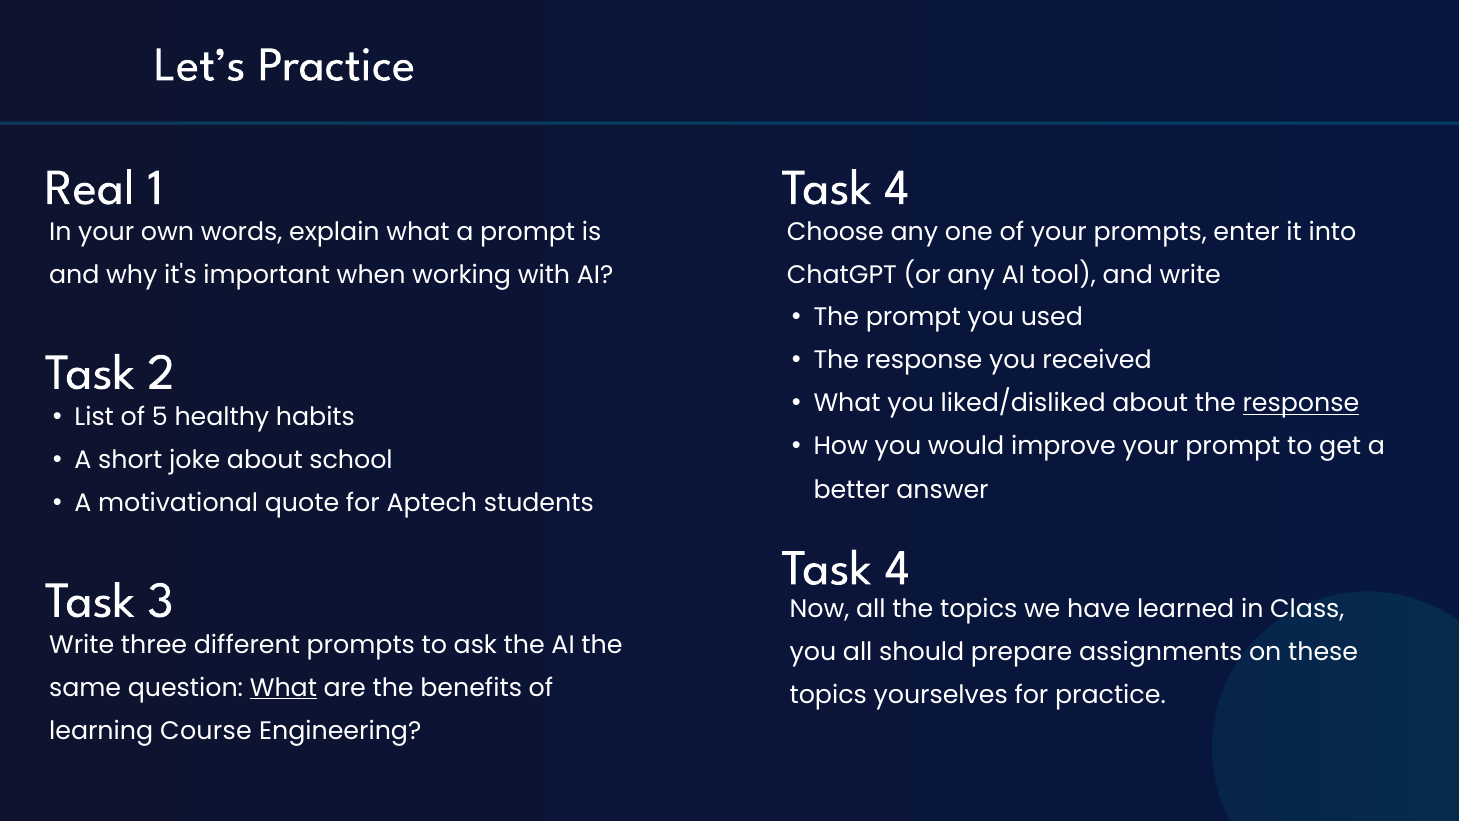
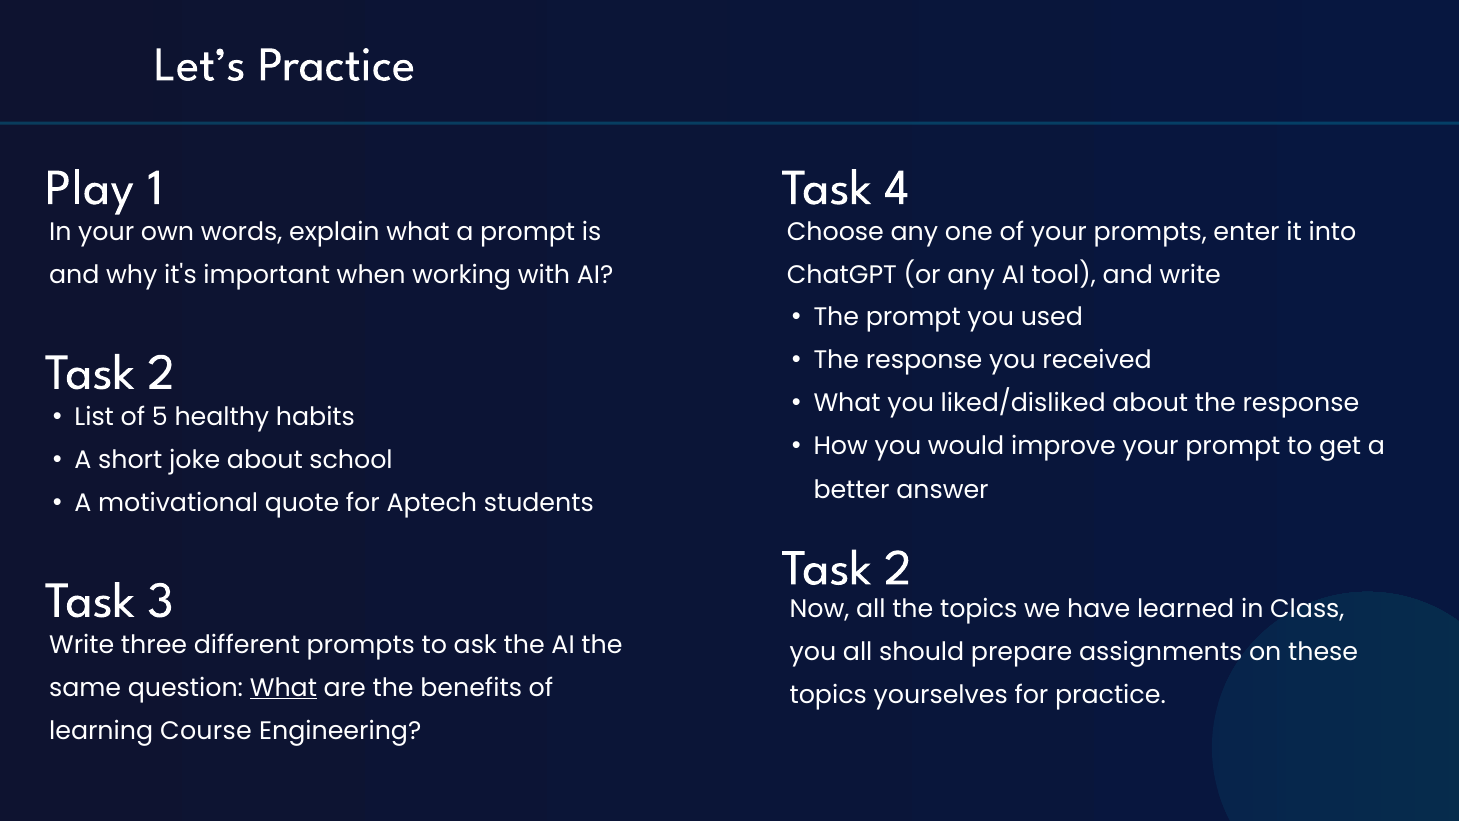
Real: Real -> Play
response at (1301, 403) underline: present -> none
4 at (897, 568): 4 -> 2
